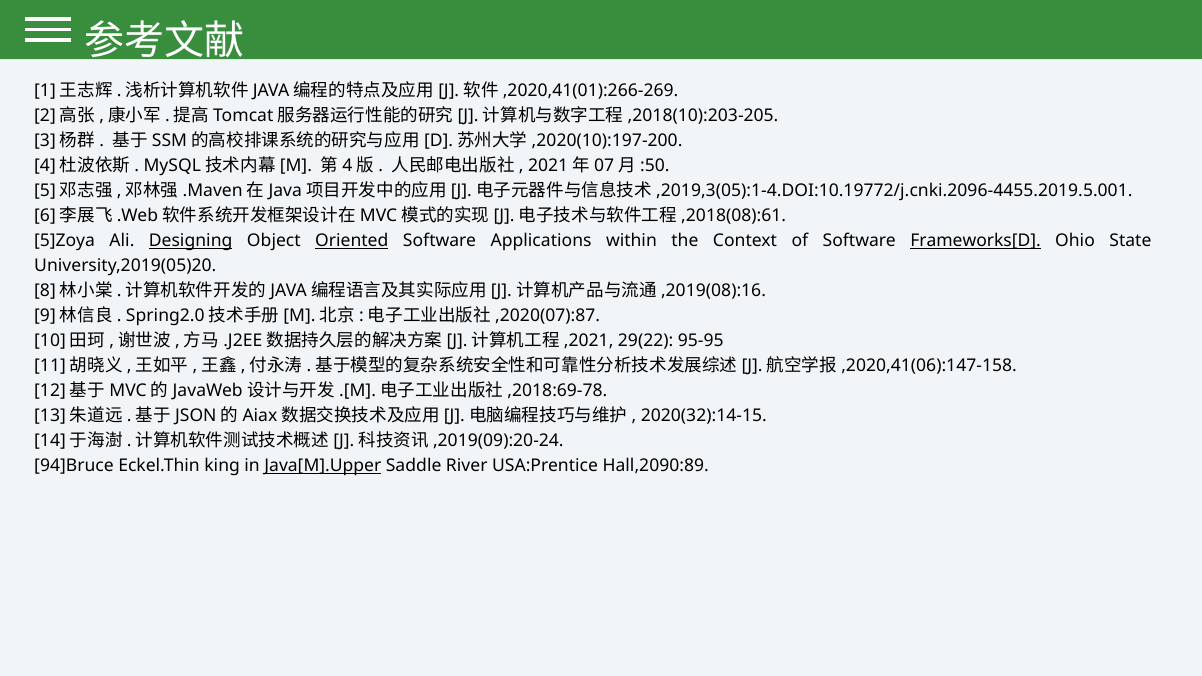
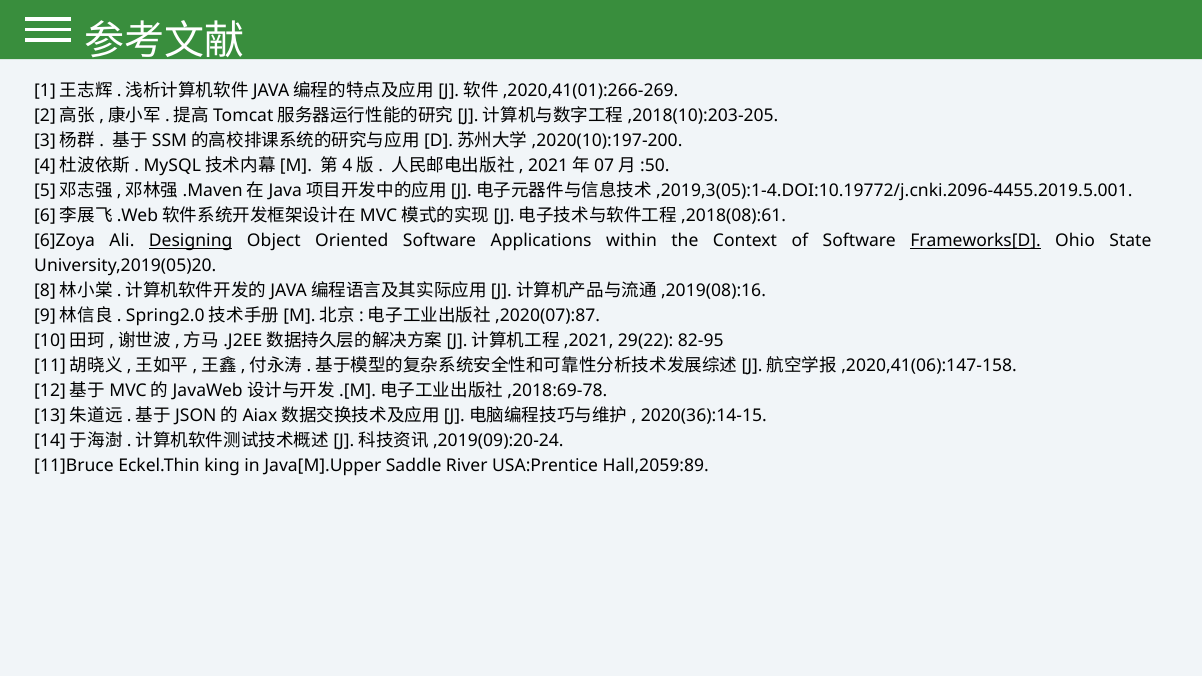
5]Zoya: 5]Zoya -> 6]Zoya
Oriented underline: present -> none
95-95: 95-95 -> 82-95
2020(32):14-15: 2020(32):14-15 -> 2020(36):14-15
94]Bruce: 94]Bruce -> 11]Bruce
Java[M].Upper underline: present -> none
Hall,2090:89: Hall,2090:89 -> Hall,2059:89
